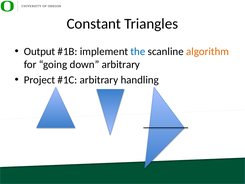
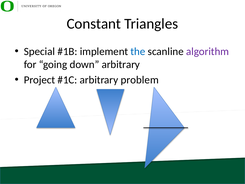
Output: Output -> Special
algorithm colour: orange -> purple
handling: handling -> problem
